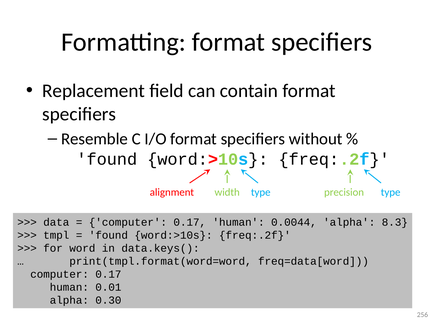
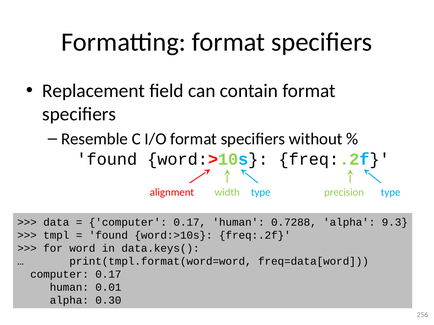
0.0044: 0.0044 -> 0.7288
8.3: 8.3 -> 9.3
